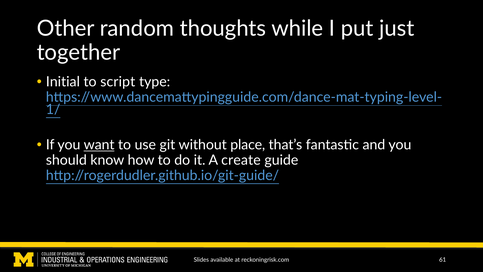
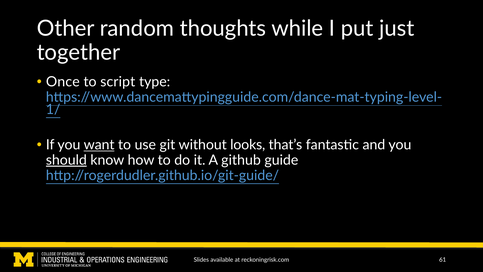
Initial: Initial -> Once
place: place -> looks
should underline: none -> present
create: create -> github
